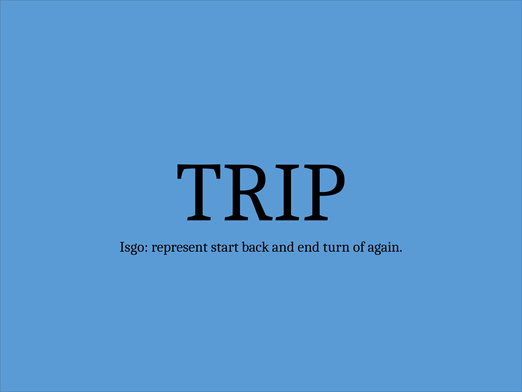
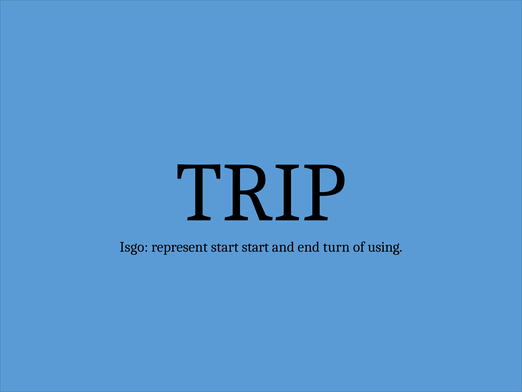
start back: back -> start
again: again -> using
